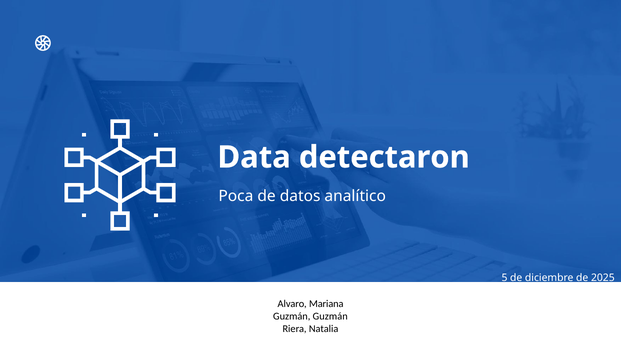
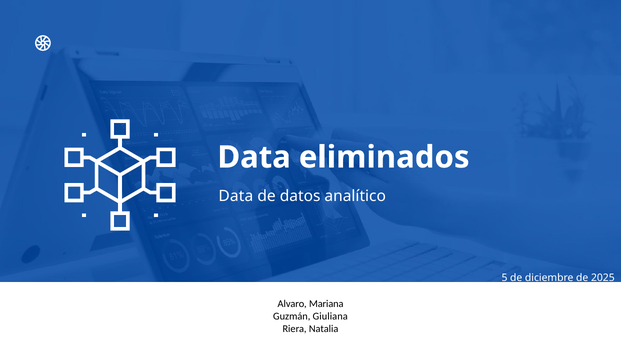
detectaron: detectaron -> eliminados
Poca at (236, 196): Poca -> Data
Guzmán Guzmán: Guzmán -> Giuliana
